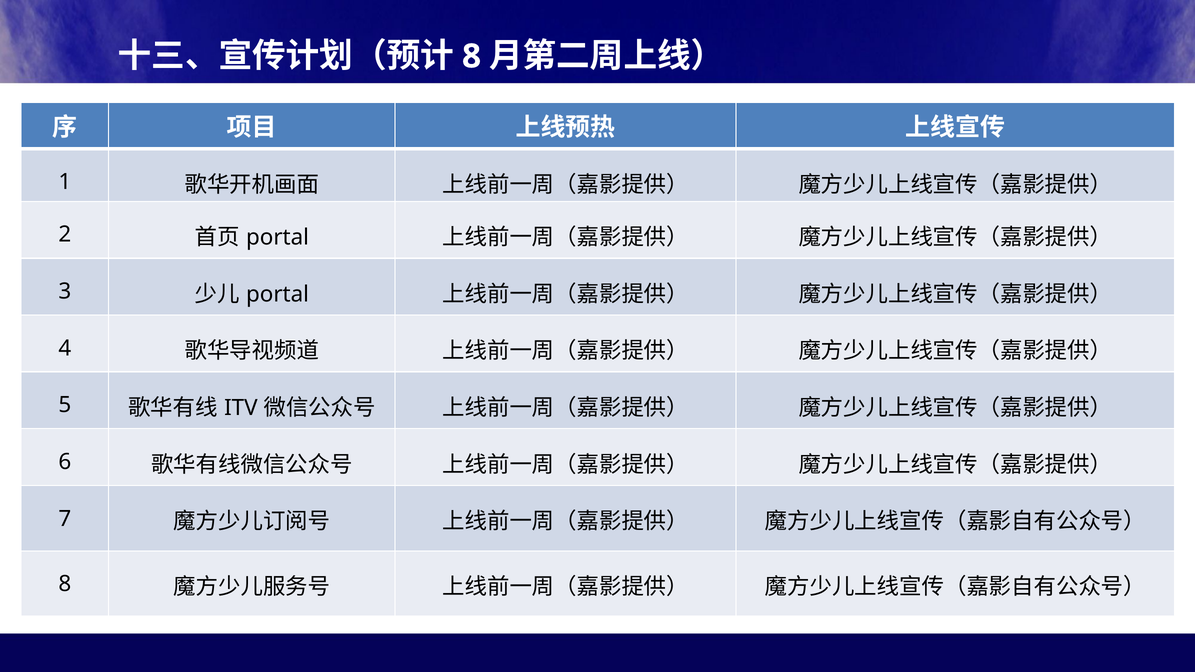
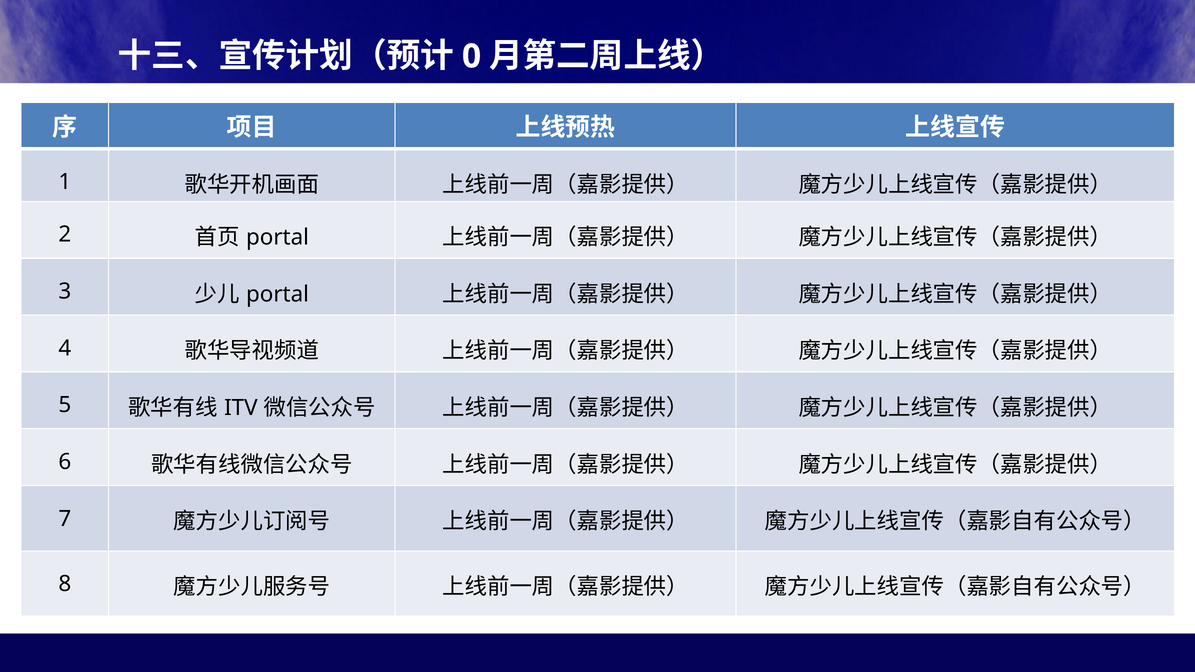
8 at (472, 56): 8 -> 0
